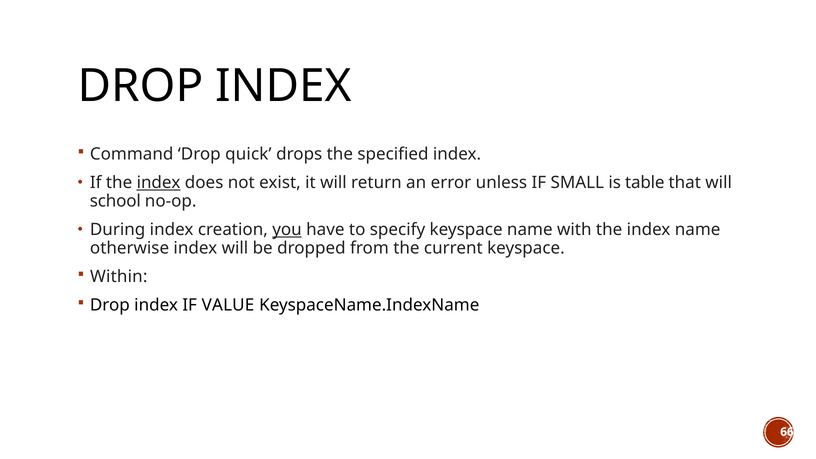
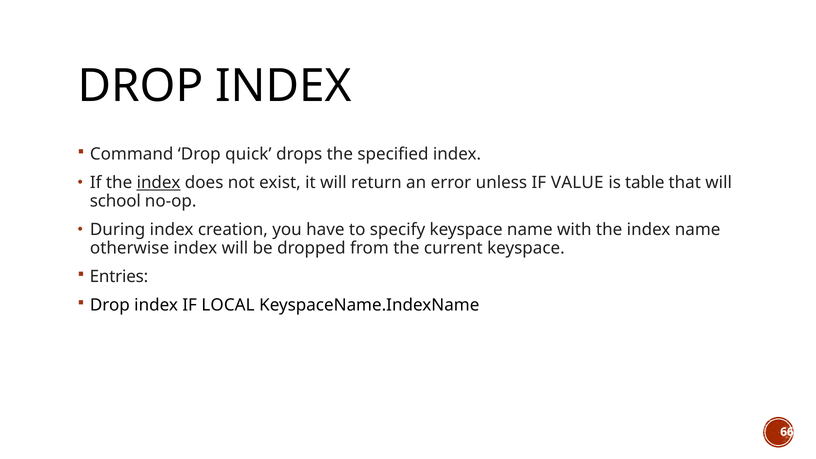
SMALL: SMALL -> VALUE
you underline: present -> none
Within: Within -> Entries
VALUE: VALUE -> LOCAL
